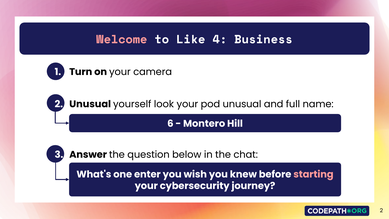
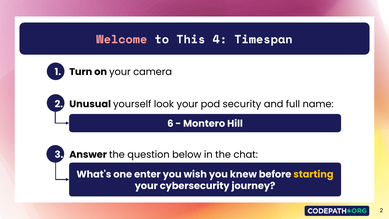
Like: Like -> This
Business: Business -> Timespan
pod unusual: unusual -> security
starting colour: pink -> yellow
